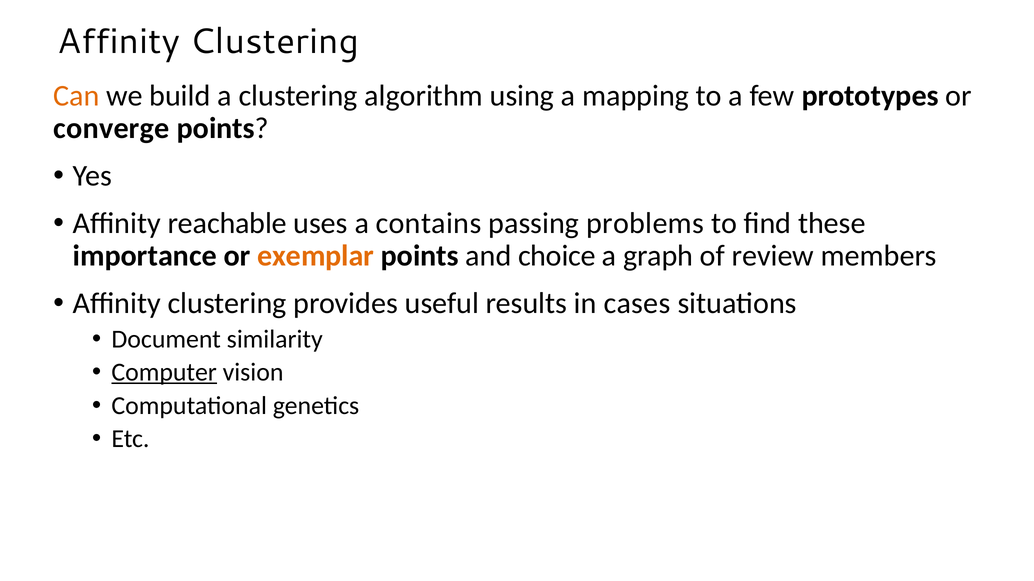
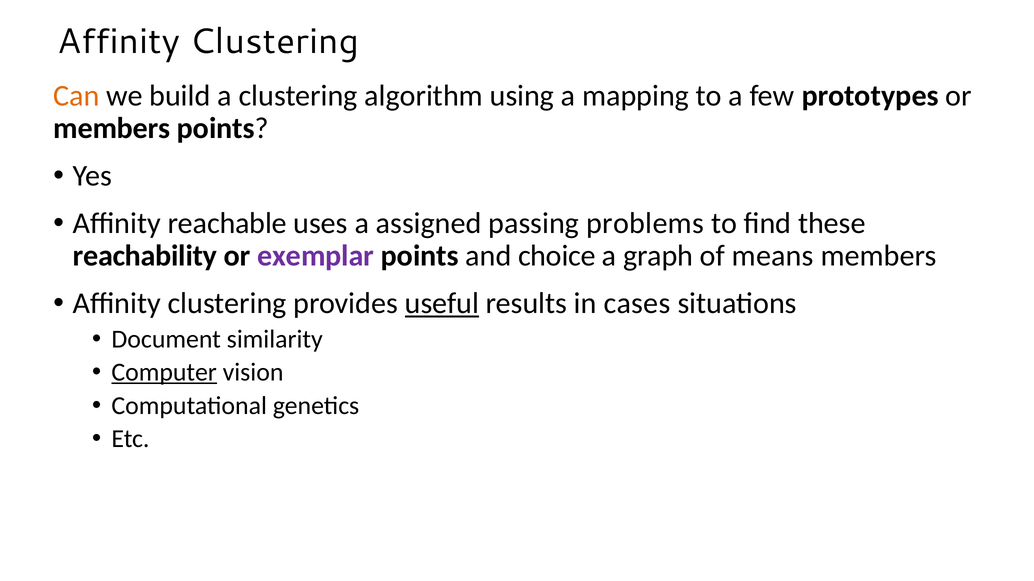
converge at (111, 128): converge -> members
contains: contains -> assigned
importance: importance -> reachability
exemplar colour: orange -> purple
review: review -> means
useful underline: none -> present
